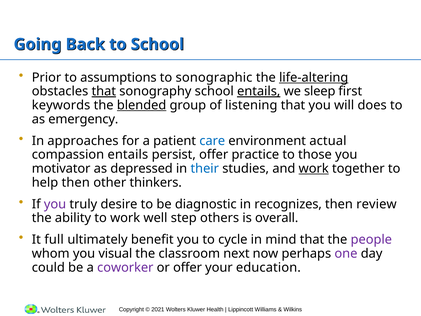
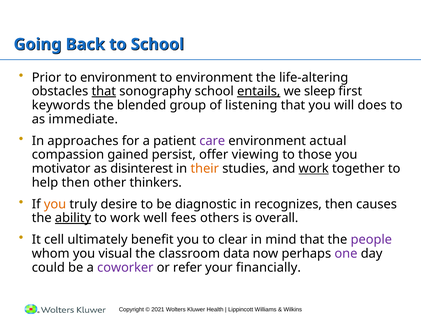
Prior to assumptions: assumptions -> environment
sonographic at (214, 77): sonographic -> environment
life-altering underline: present -> none
blended underline: present -> none
emergency: emergency -> immediate
care colour: blue -> purple
compassion entails: entails -> gained
practice: practice -> viewing
depressed: depressed -> disinterest
their colour: blue -> orange
you at (55, 204) colour: purple -> orange
review: review -> causes
ability underline: none -> present
step: step -> fees
full: full -> cell
cycle: cycle -> clear
next: next -> data
or offer: offer -> refer
education: education -> financially
